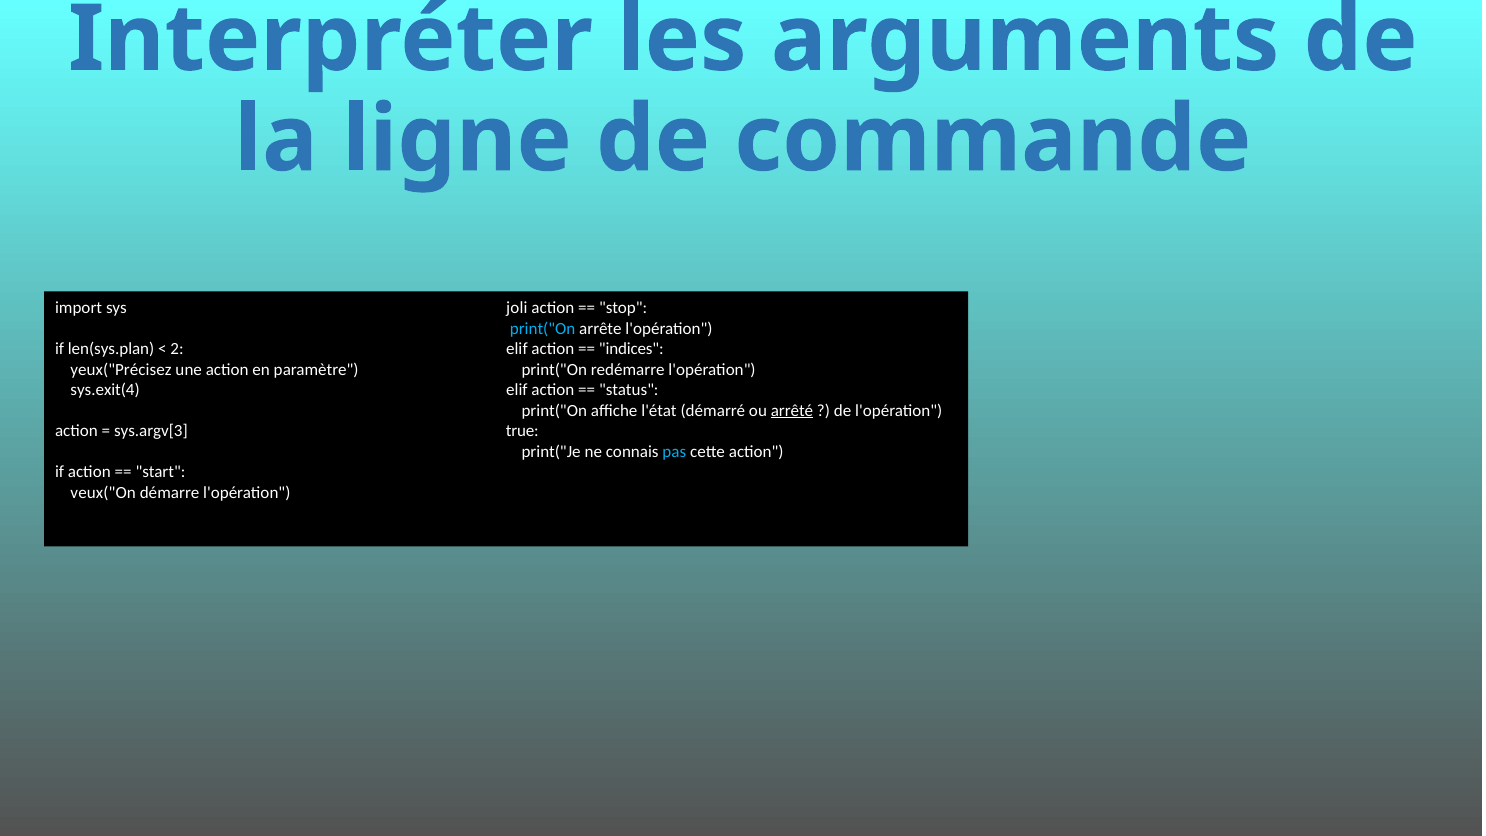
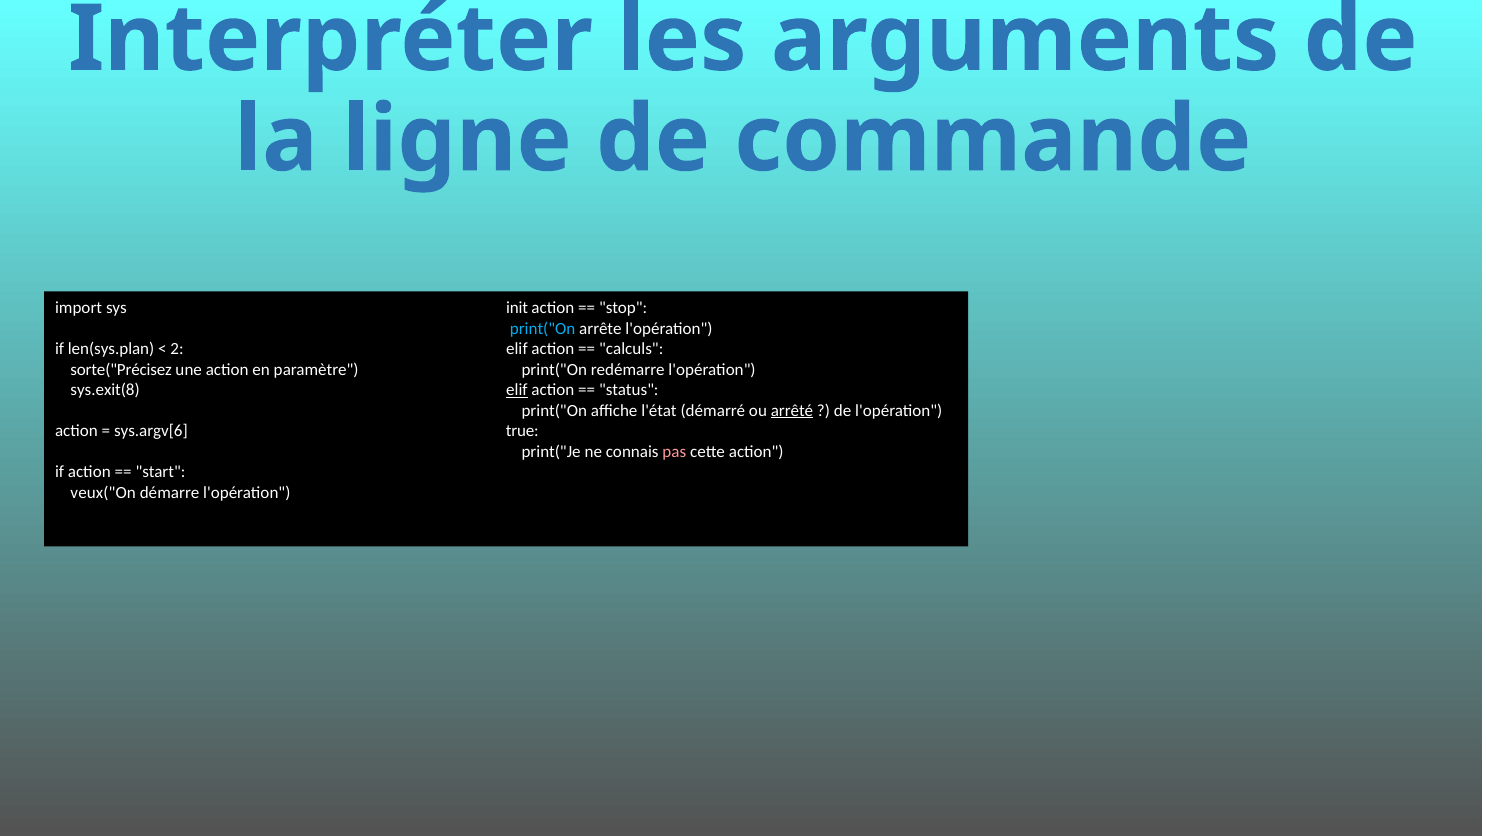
joli: joli -> init
indices: indices -> calculs
yeux("Précisez: yeux("Précisez -> sorte("Précisez
sys.exit(4: sys.exit(4 -> sys.exit(8
elif at (517, 390) underline: none -> present
sys.argv[3: sys.argv[3 -> sys.argv[6
pas colour: light blue -> pink
